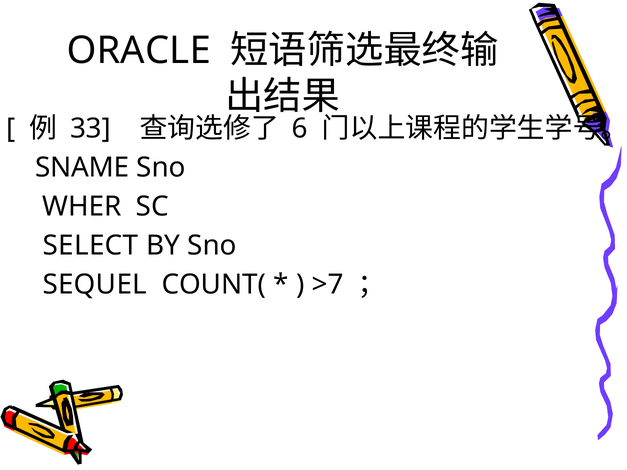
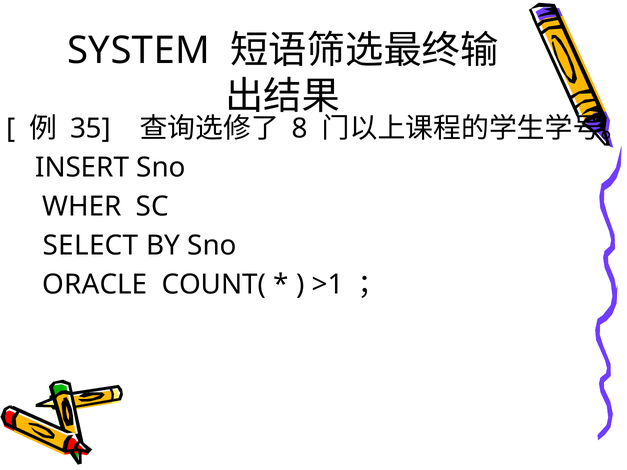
ORACLE: ORACLE -> SYSTEM
33: 33 -> 35
6: 6 -> 8
SNAME: SNAME -> INSERT
SEQUEL: SEQUEL -> ORACLE
>7: >7 -> >1
